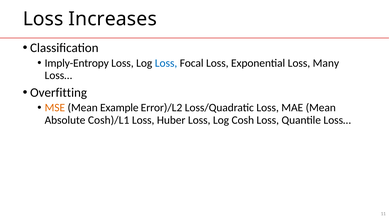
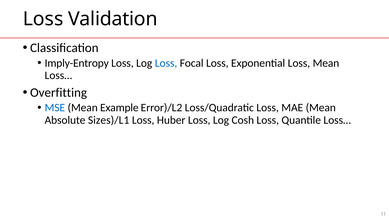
Increases: Increases -> Validation
Loss Many: Many -> Mean
MSE colour: orange -> blue
Cosh)/L1: Cosh)/L1 -> Sizes)/L1
